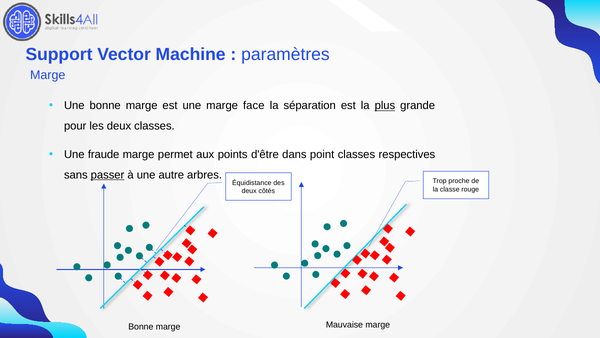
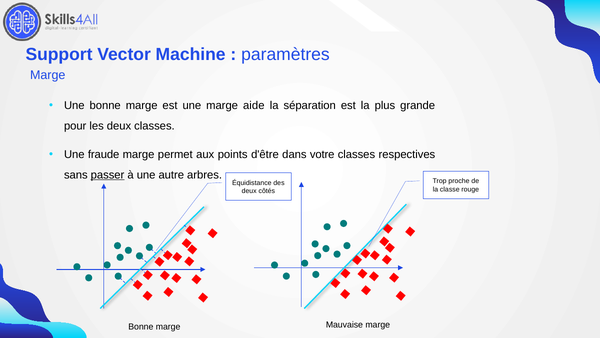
face: face -> aide
plus underline: present -> none
point: point -> votre
